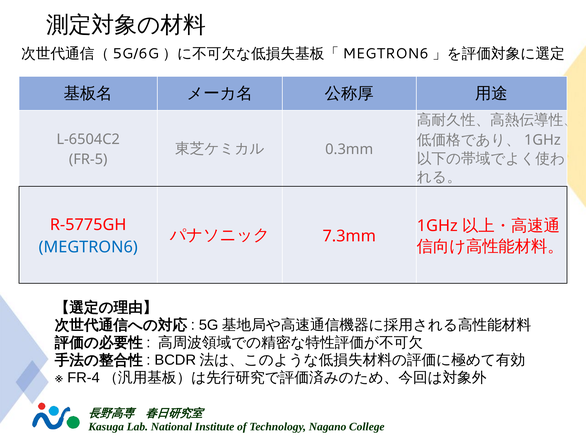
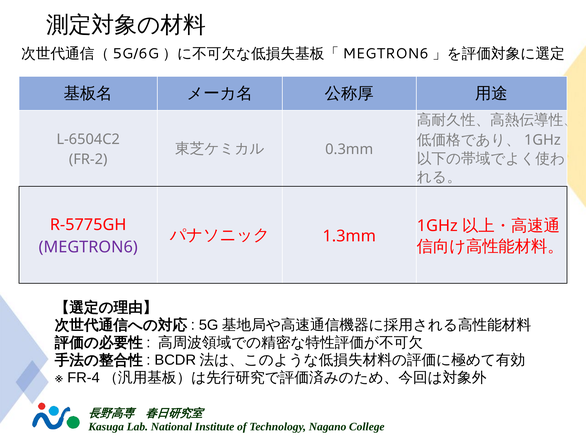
FR-5: FR-5 -> FR-2
7.3mm: 7.3mm -> 1.3mm
MEGTRON6 colour: blue -> purple
